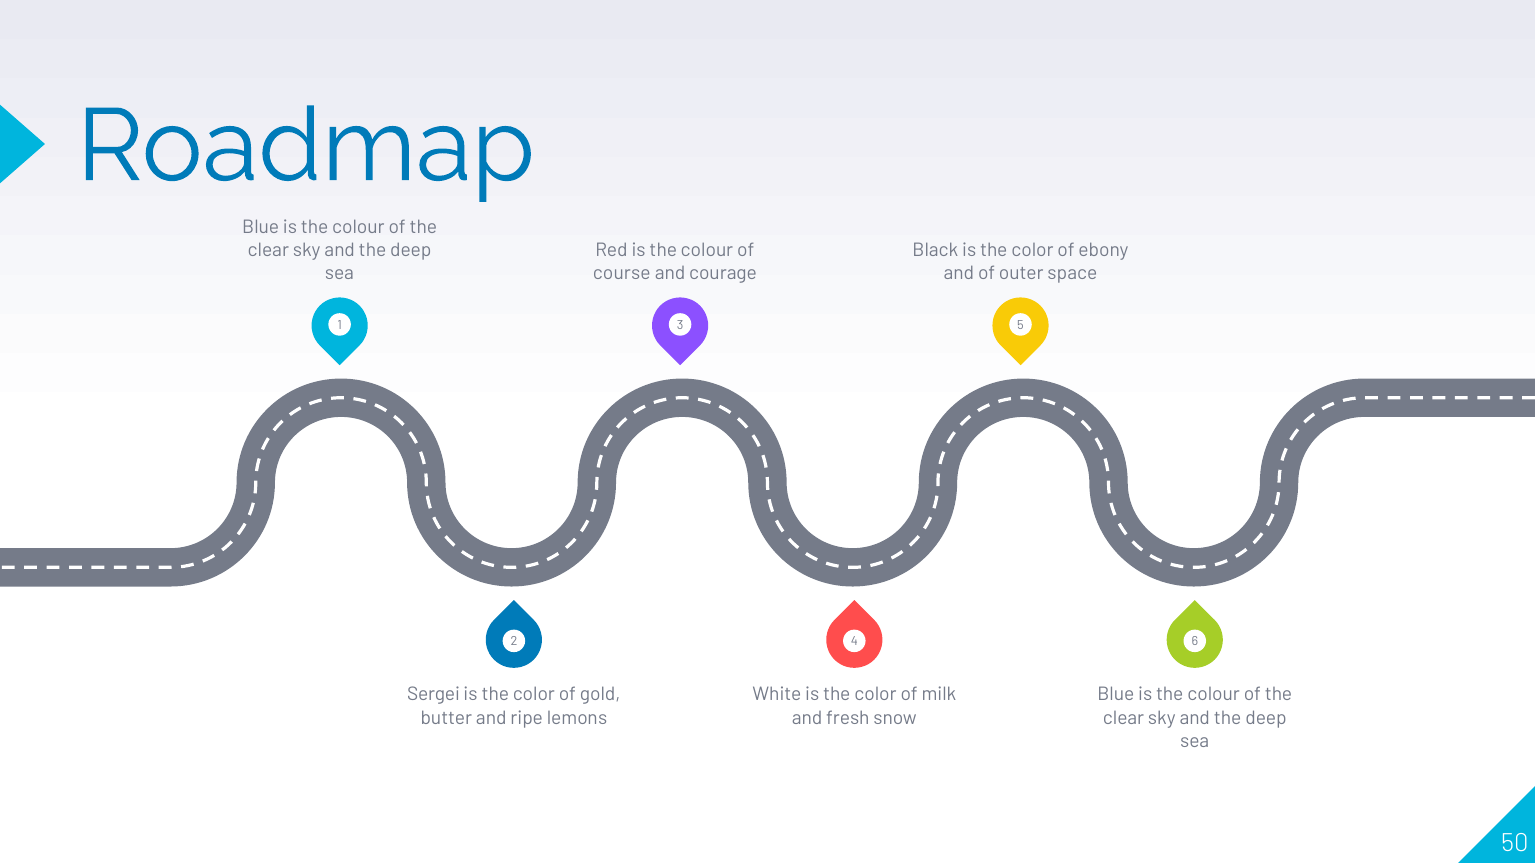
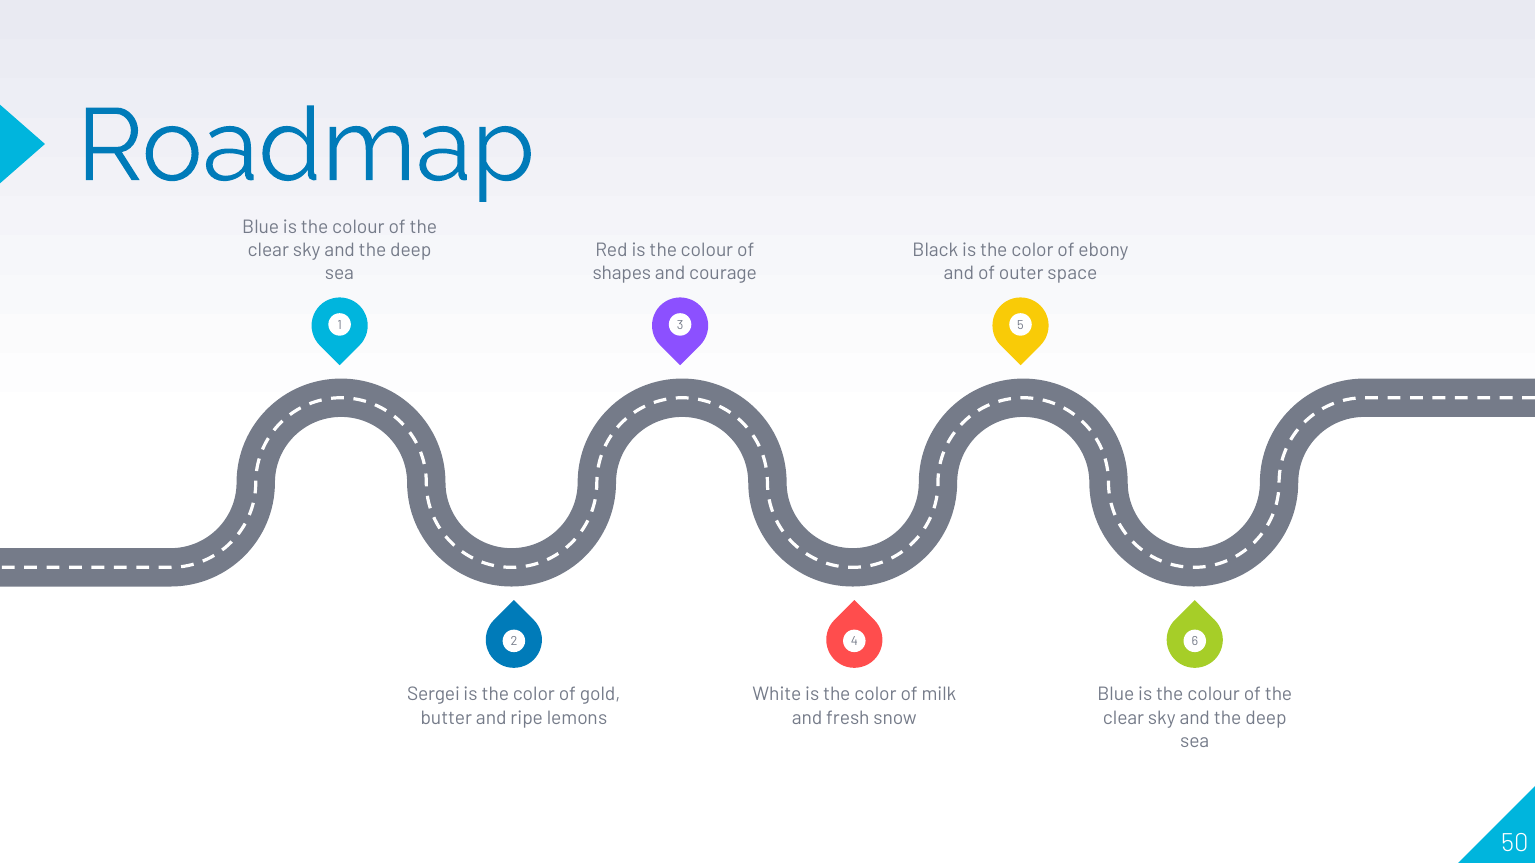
course: course -> shapes
